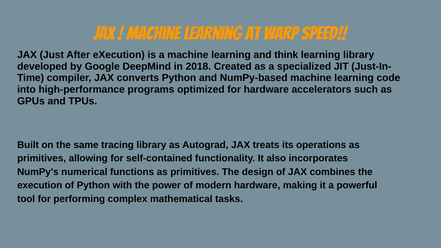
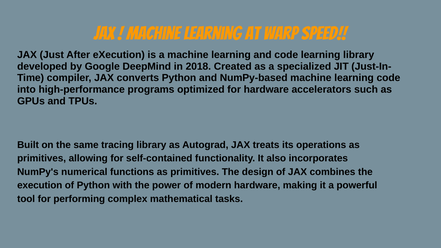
and think: think -> code
